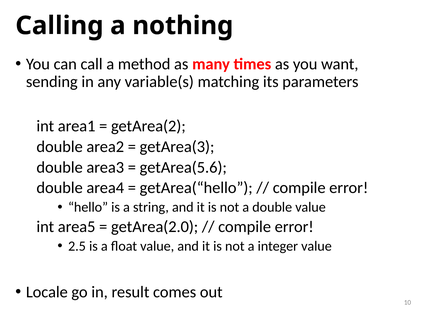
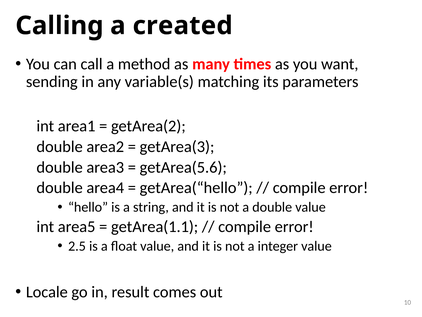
nothing: nothing -> created
getArea(2.0: getArea(2.0 -> getArea(1.1
